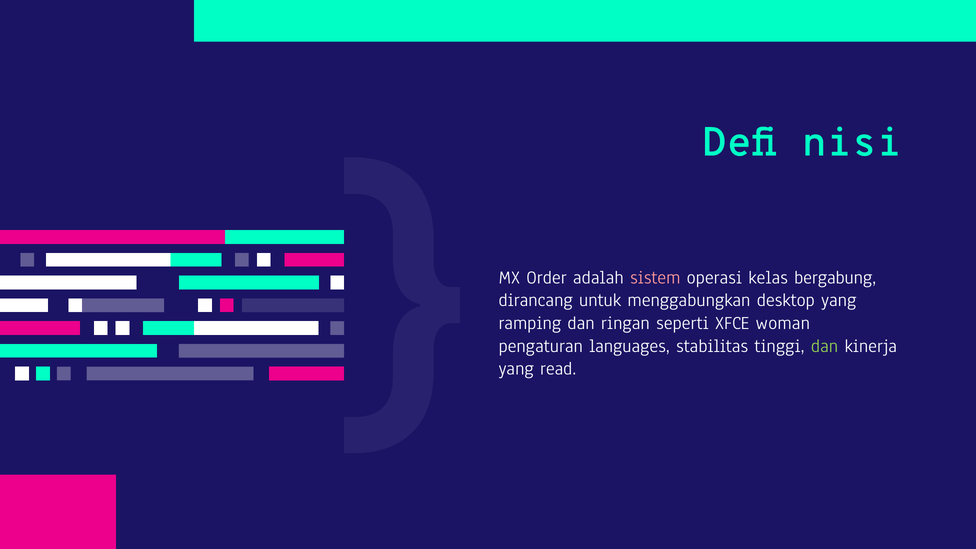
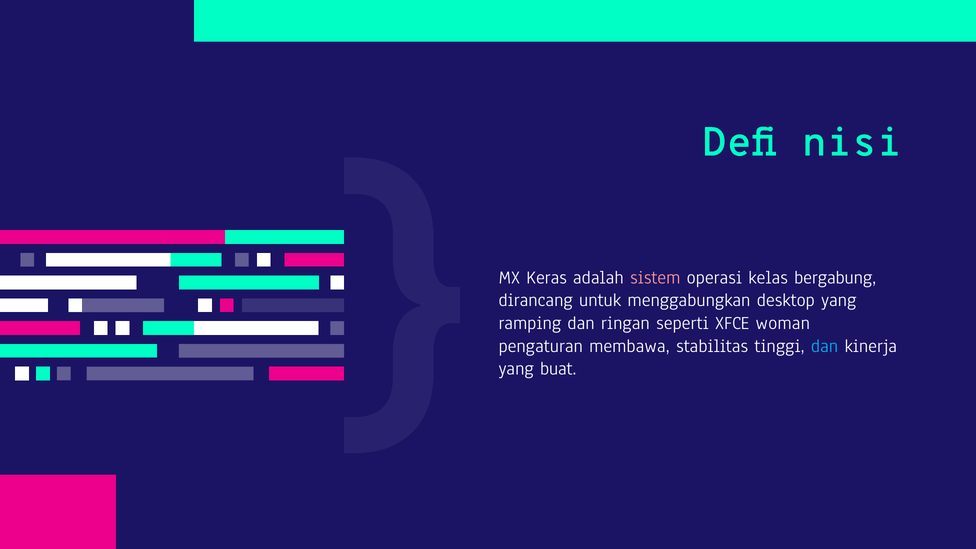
Order: Order -> Keras
languages: languages -> membawa
dan at (825, 346) colour: light green -> light blue
read: read -> buat
